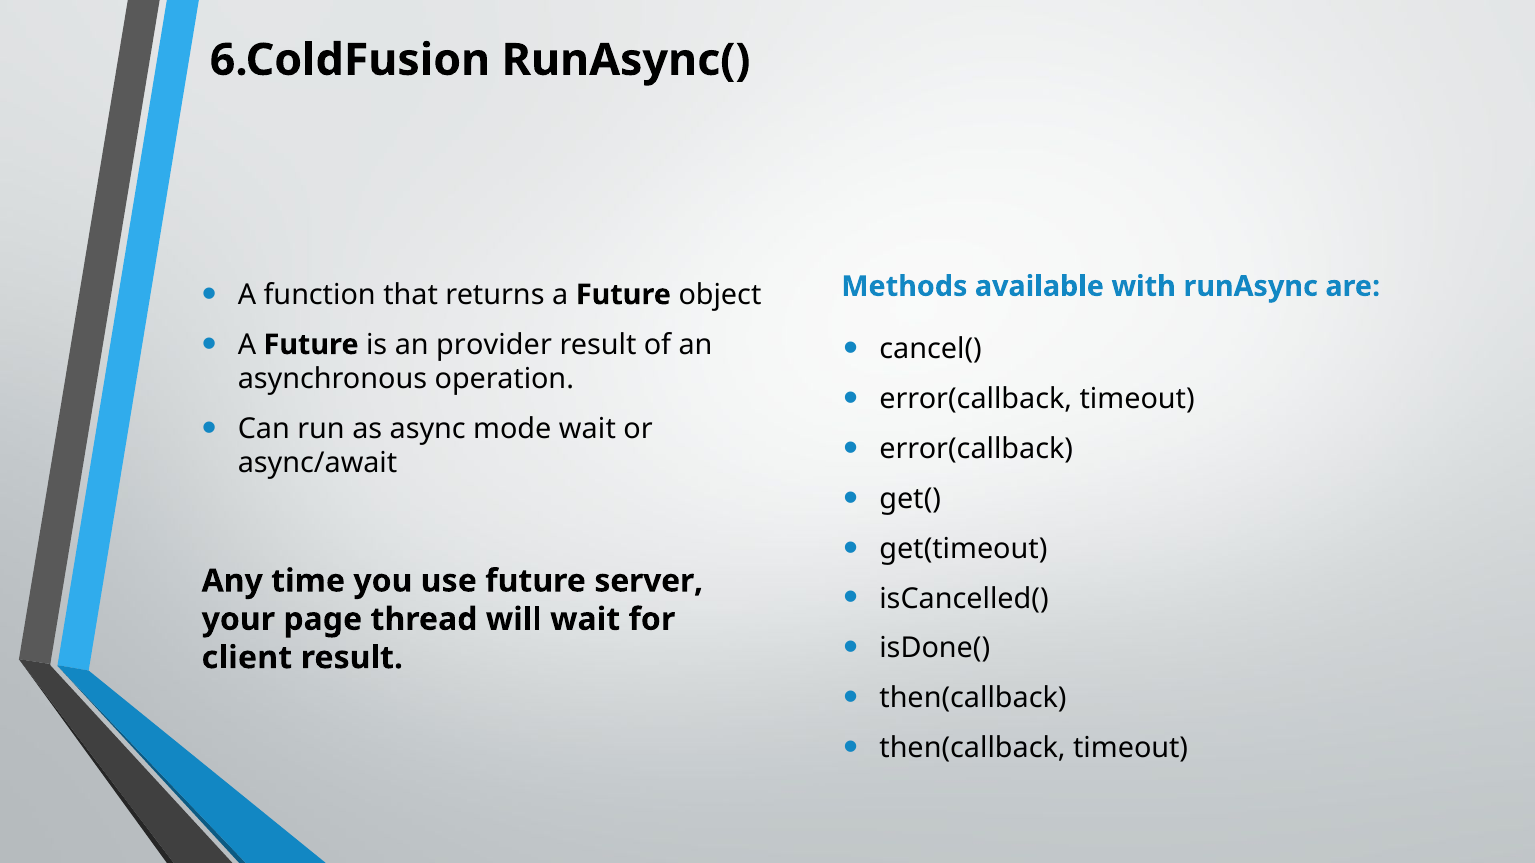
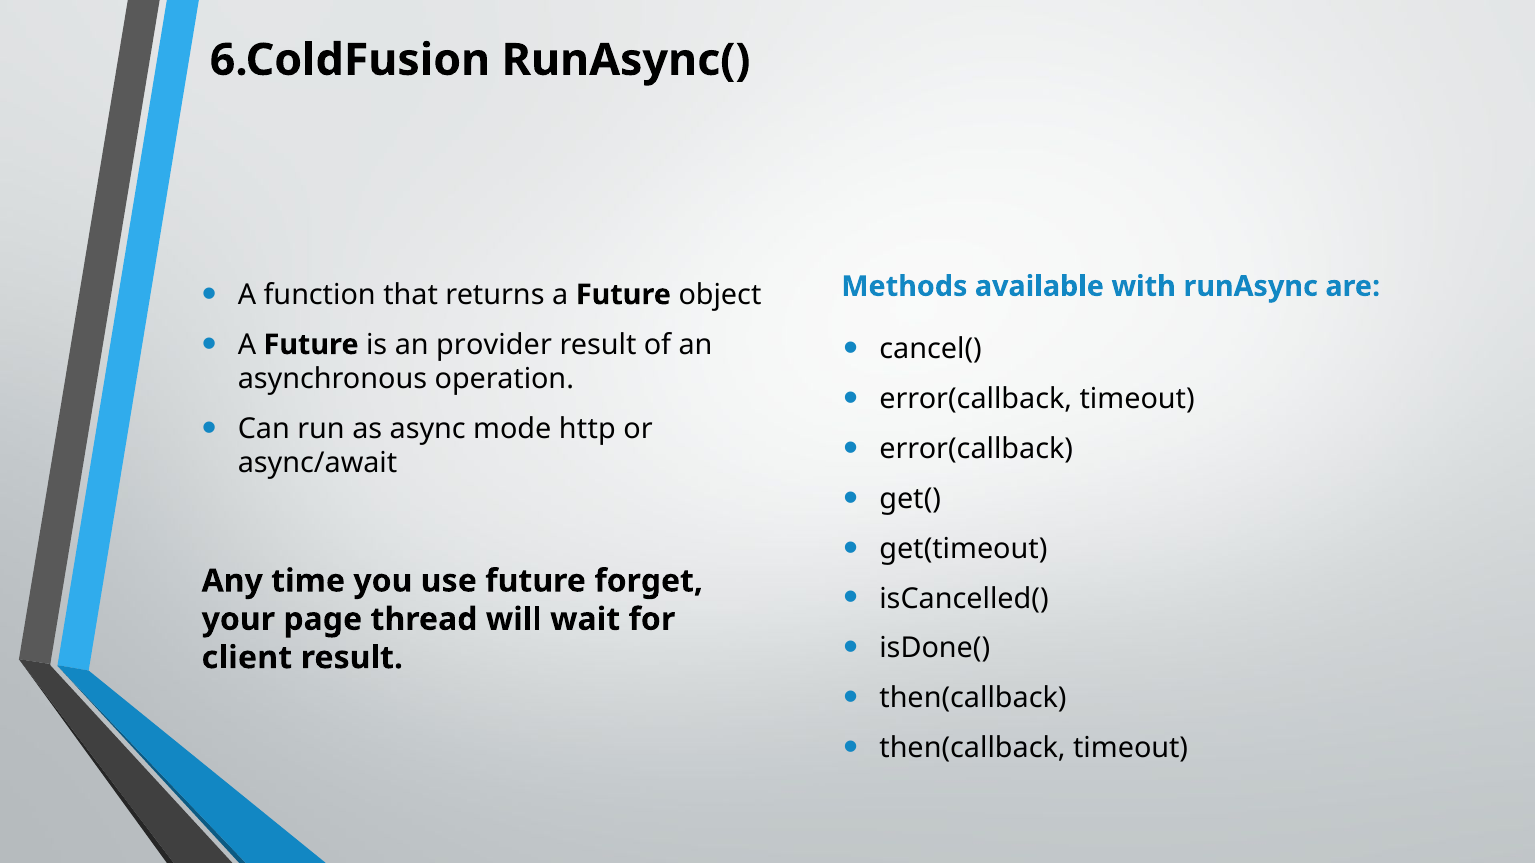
mode wait: wait -> http
server: server -> forget
